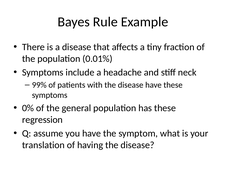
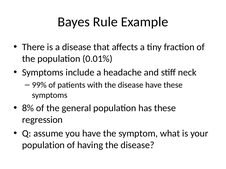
0%: 0% -> 8%
translation at (43, 145): translation -> population
